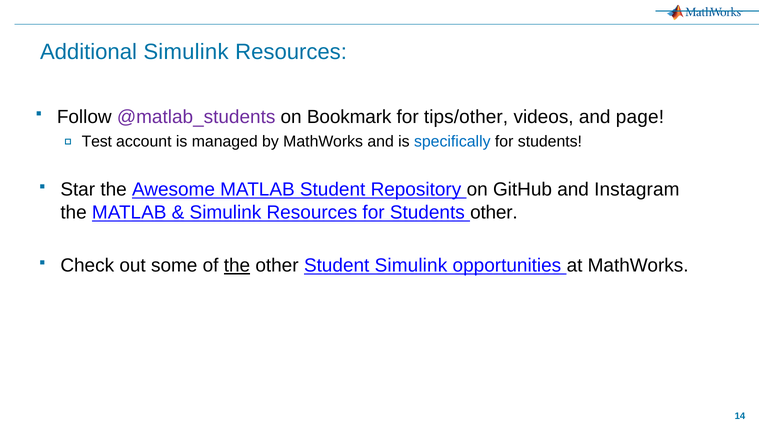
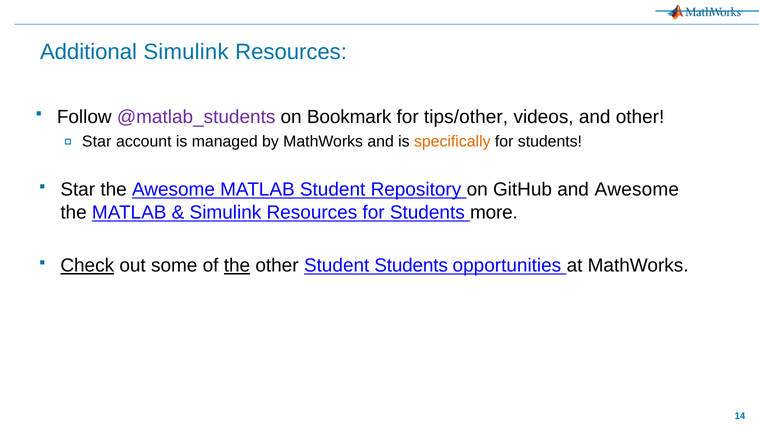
and page: page -> other
Test at (97, 142): Test -> Star
specifically colour: blue -> orange
and Instagram: Instagram -> Awesome
Students other: other -> more
Check underline: none -> present
Student Simulink: Simulink -> Students
